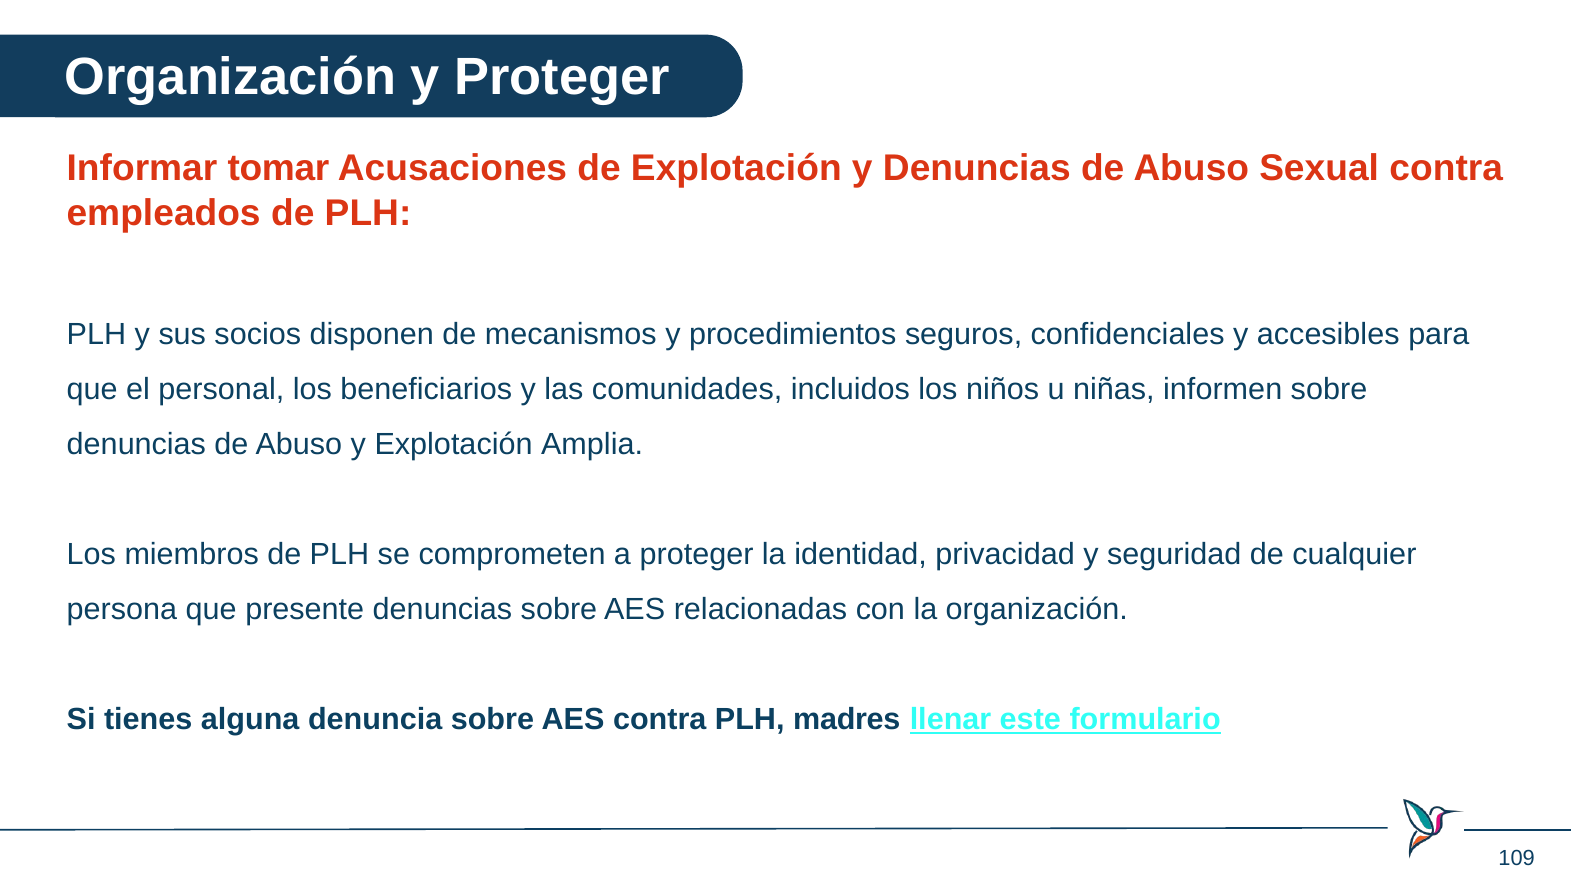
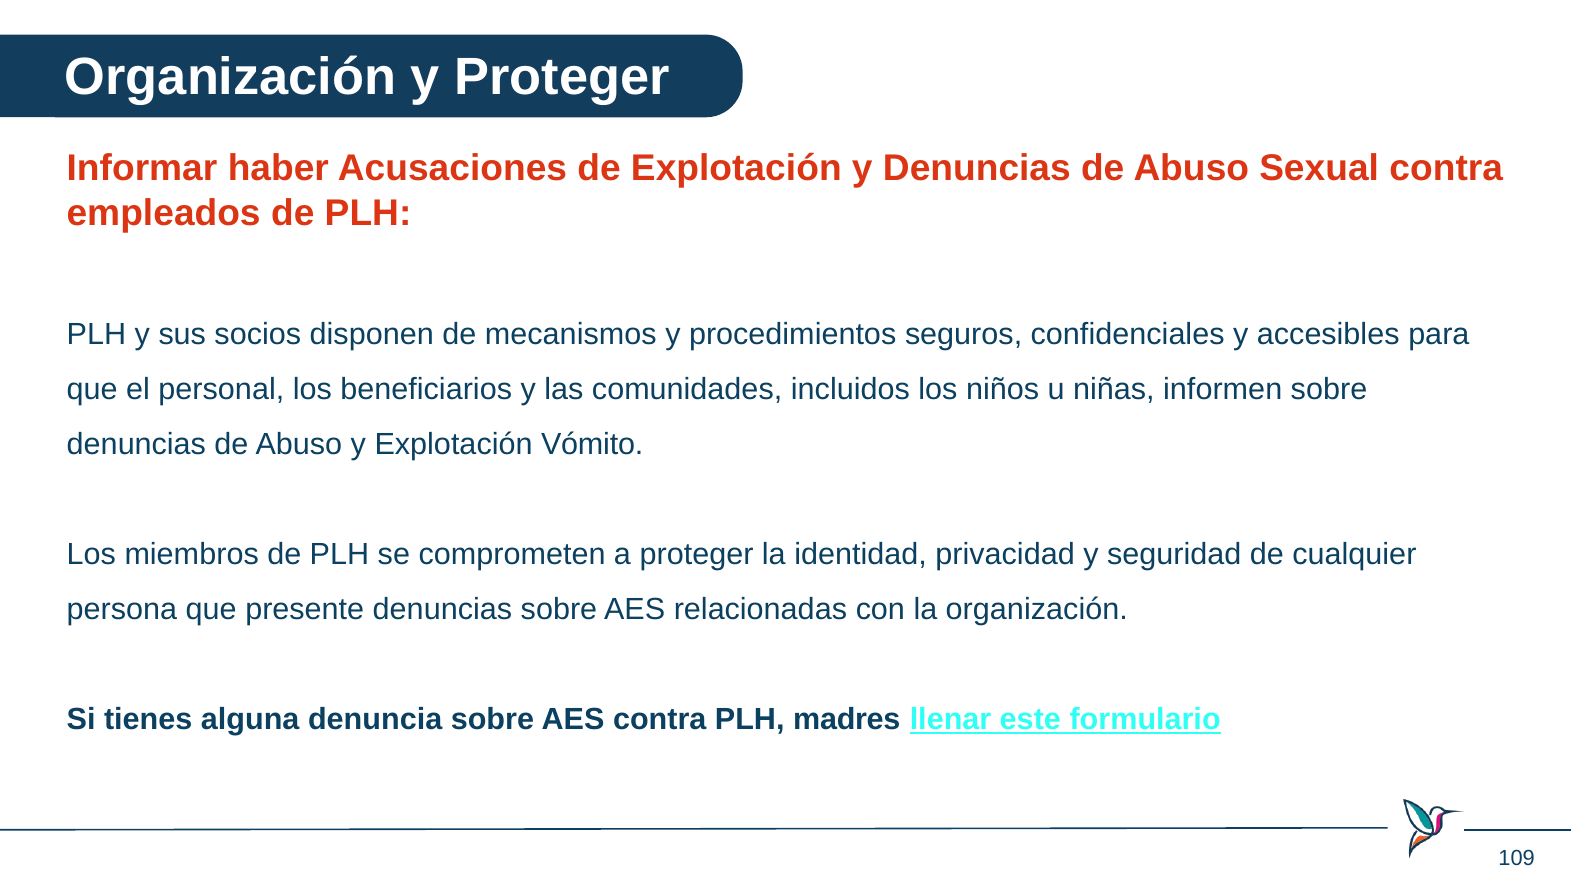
tomar: tomar -> haber
Amplia: Amplia -> Vómito
